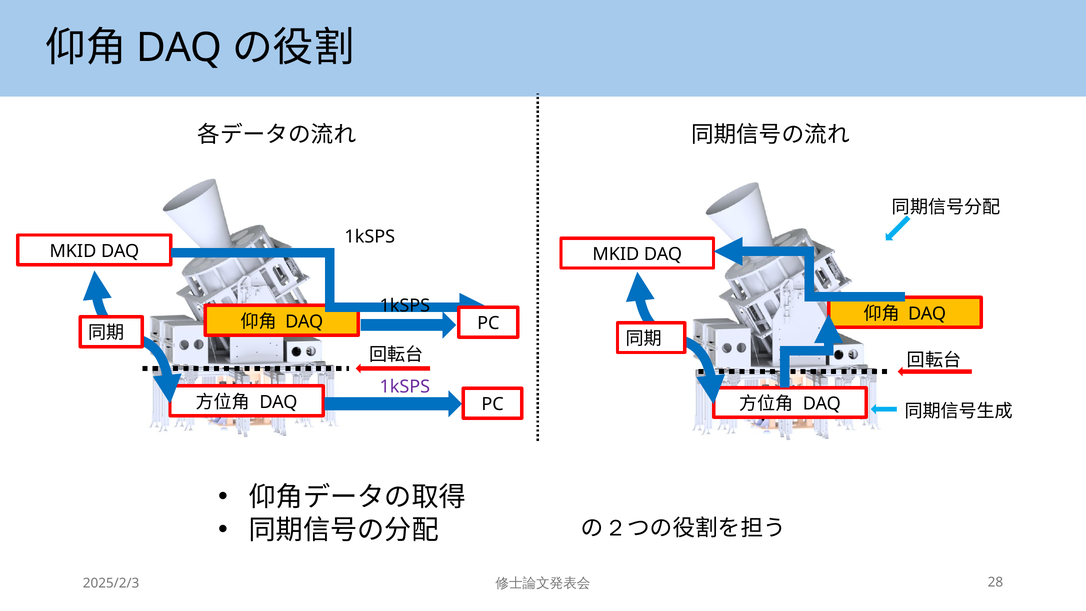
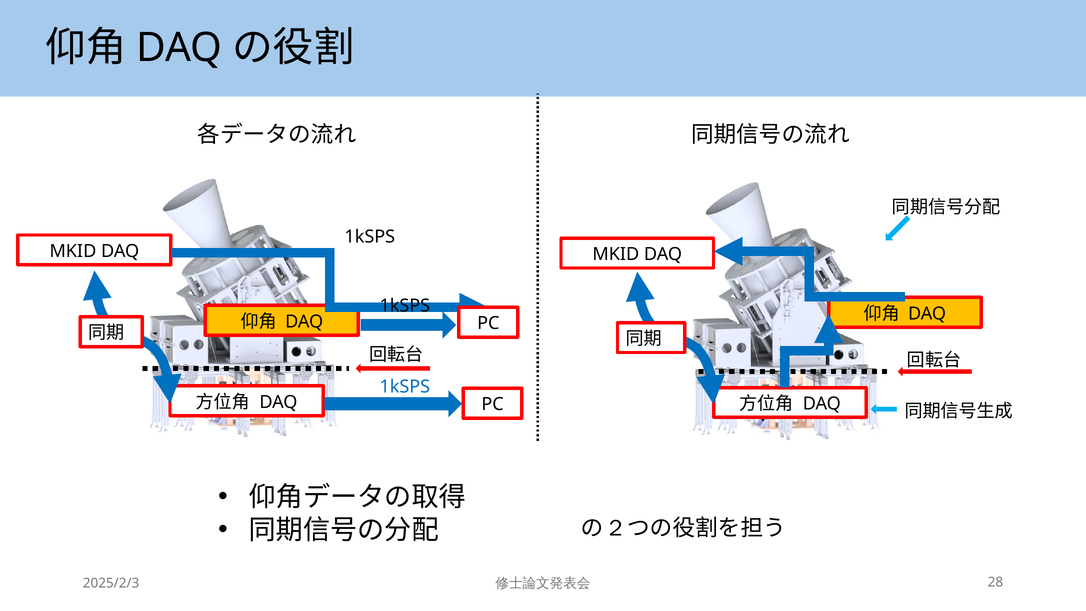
1kSPS at (405, 387) colour: purple -> blue
